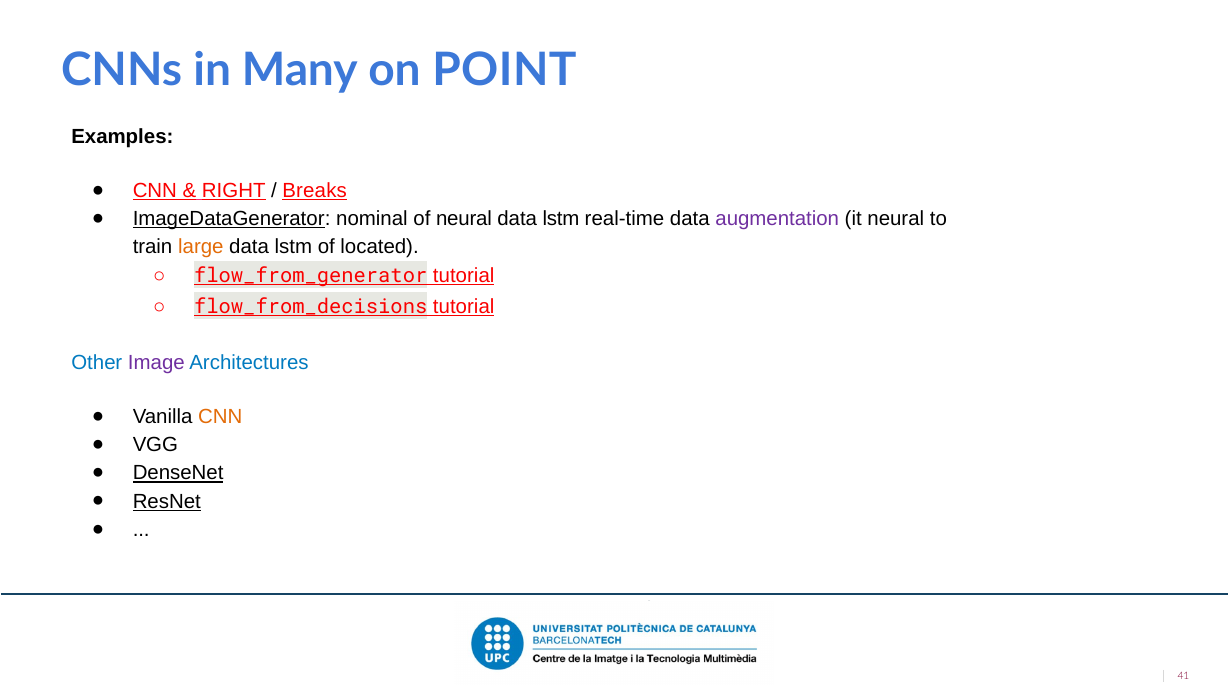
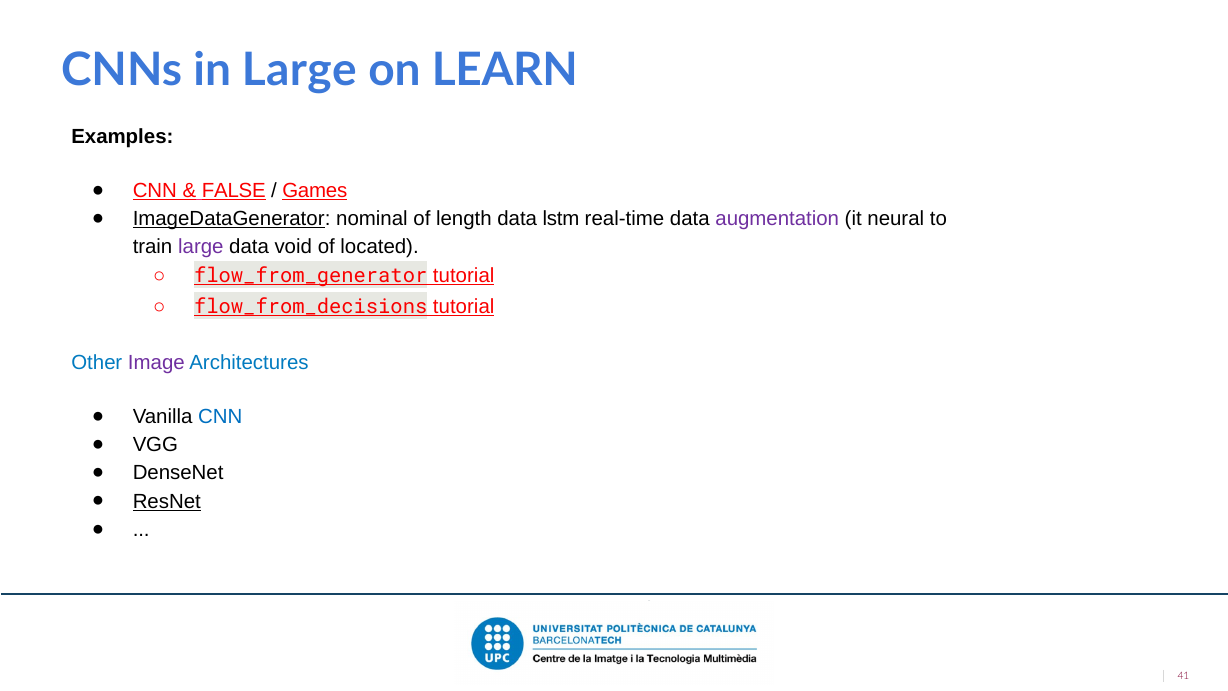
in Many: Many -> Large
POINT: POINT -> LEARN
RIGHT: RIGHT -> FALSE
Breaks: Breaks -> Games
of neural: neural -> length
large at (201, 247) colour: orange -> purple
lstm at (293, 247): lstm -> void
CNN at (220, 416) colour: orange -> blue
DenseNet underline: present -> none
